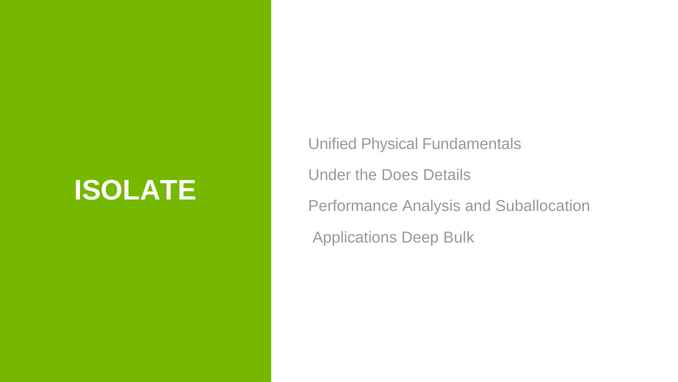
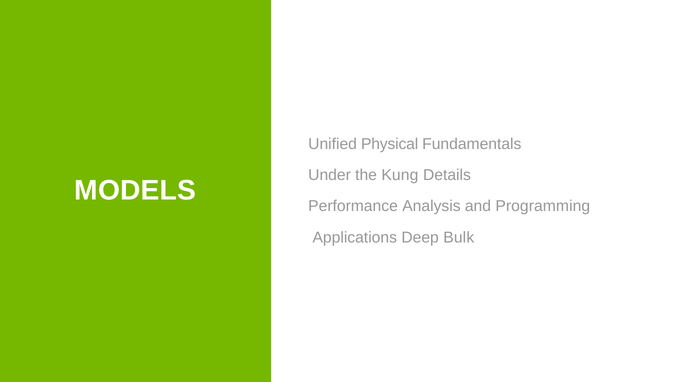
Does: Does -> Kung
ISOLATE: ISOLATE -> MODELS
Suballocation: Suballocation -> Programming
